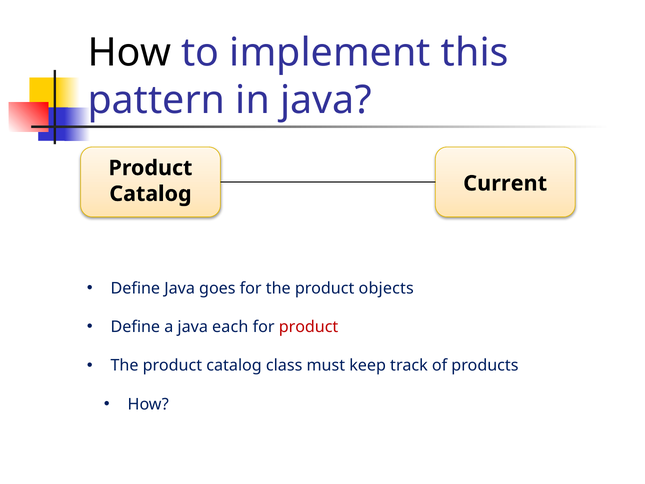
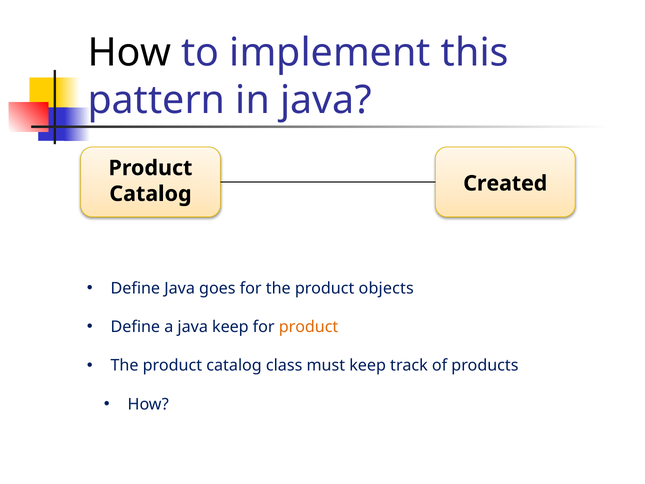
Current: Current -> Created
java each: each -> keep
product at (309, 327) colour: red -> orange
